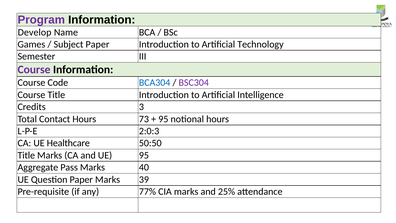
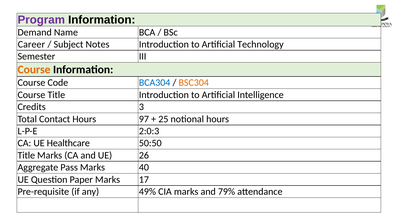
Develop: Develop -> Demand
Games: Games -> Career
Subject Paper: Paper -> Notes
Course at (34, 70) colour: purple -> orange
BSC304 colour: purple -> orange
73: 73 -> 97
95 at (163, 119): 95 -> 25
UE 95: 95 -> 26
39: 39 -> 17
77%: 77% -> 49%
25%: 25% -> 79%
